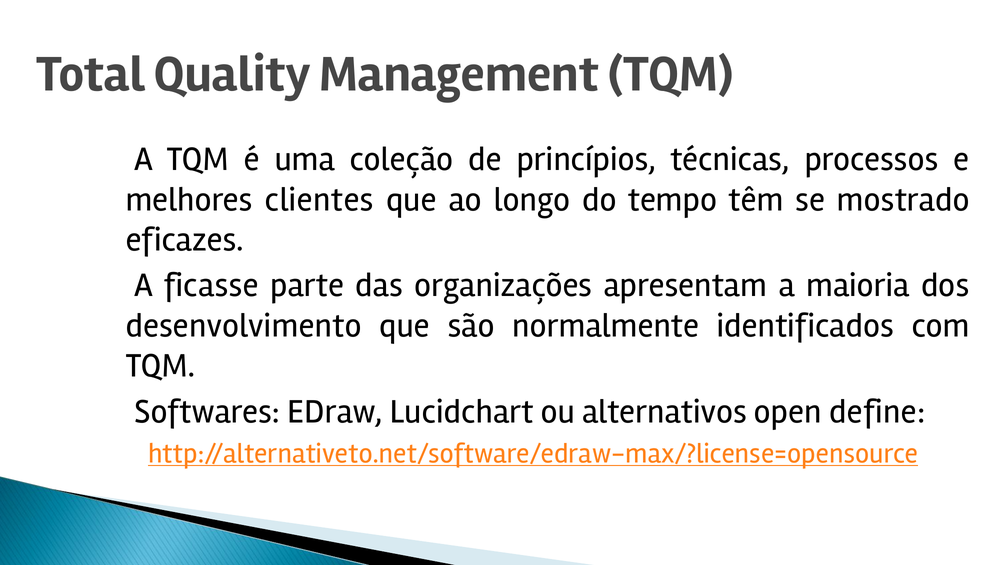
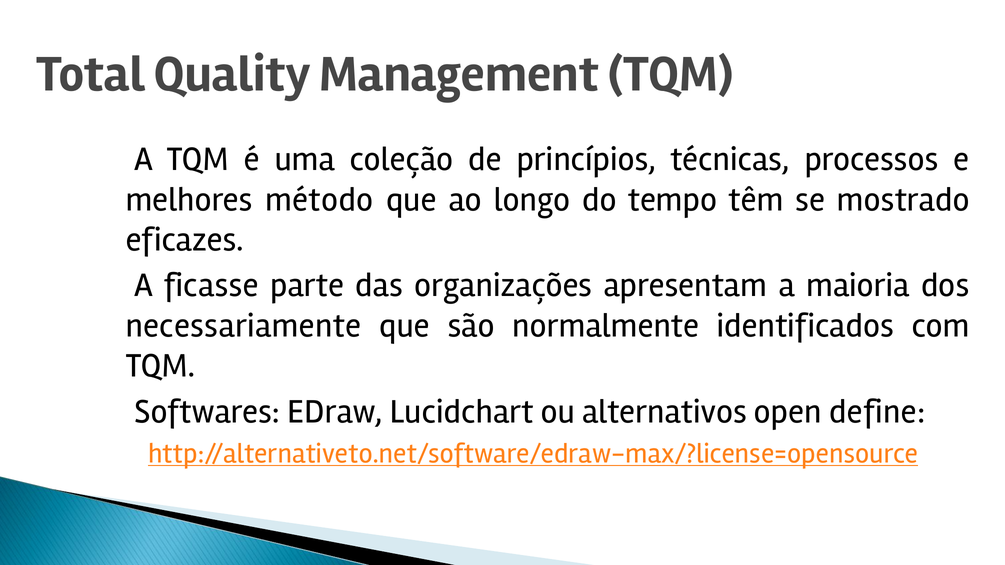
clientes: clientes -> método
desenvolvimento: desenvolvimento -> necessariamente
